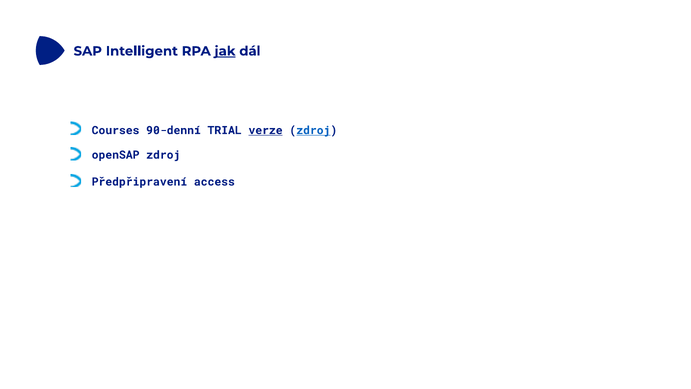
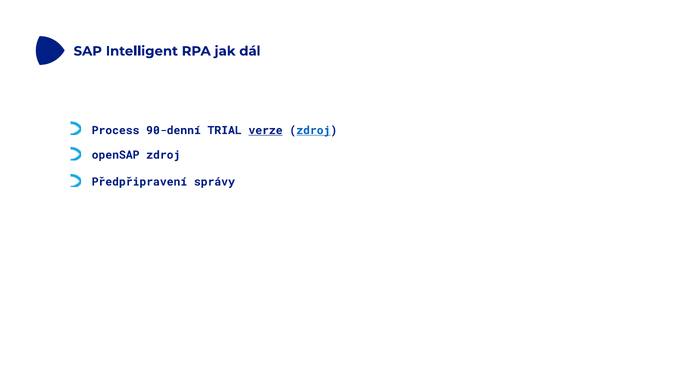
jak underline: present -> none
Courses: Courses -> Process
access: access -> správy
